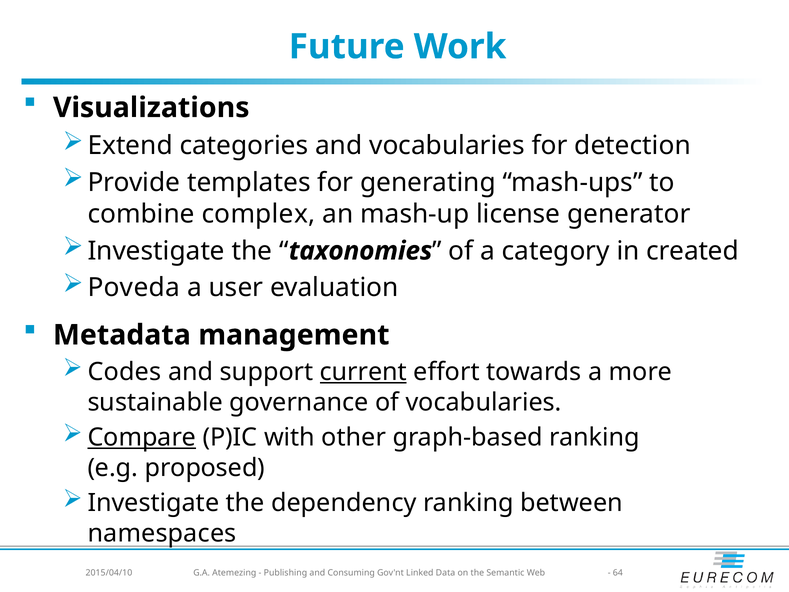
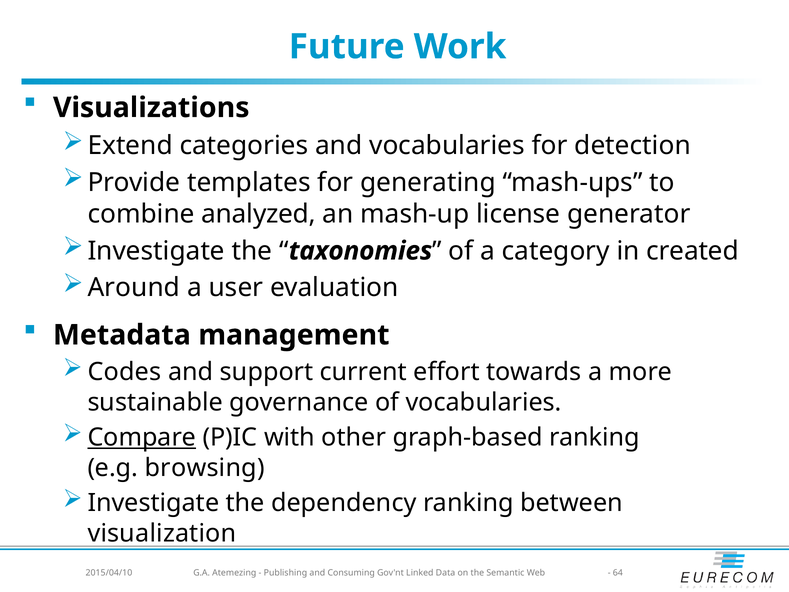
complex: complex -> analyzed
Poveda: Poveda -> Around
current underline: present -> none
proposed: proposed -> browsing
namespaces: namespaces -> visualization
